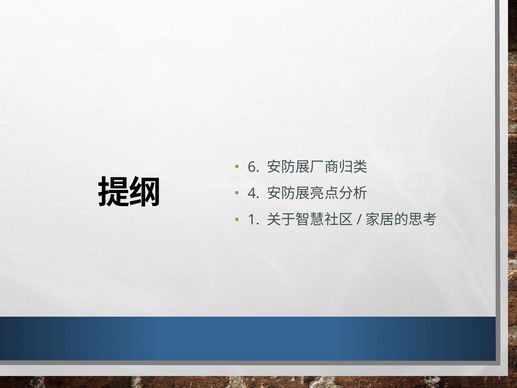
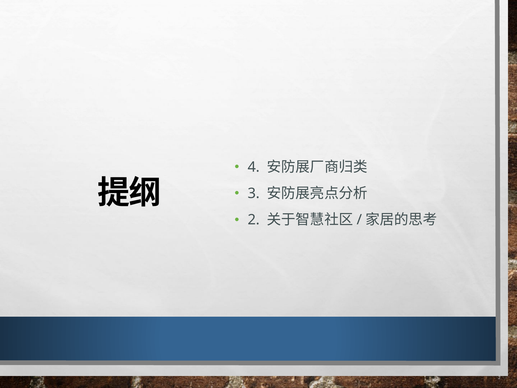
6: 6 -> 4
4: 4 -> 3
1 at (254, 220): 1 -> 2
